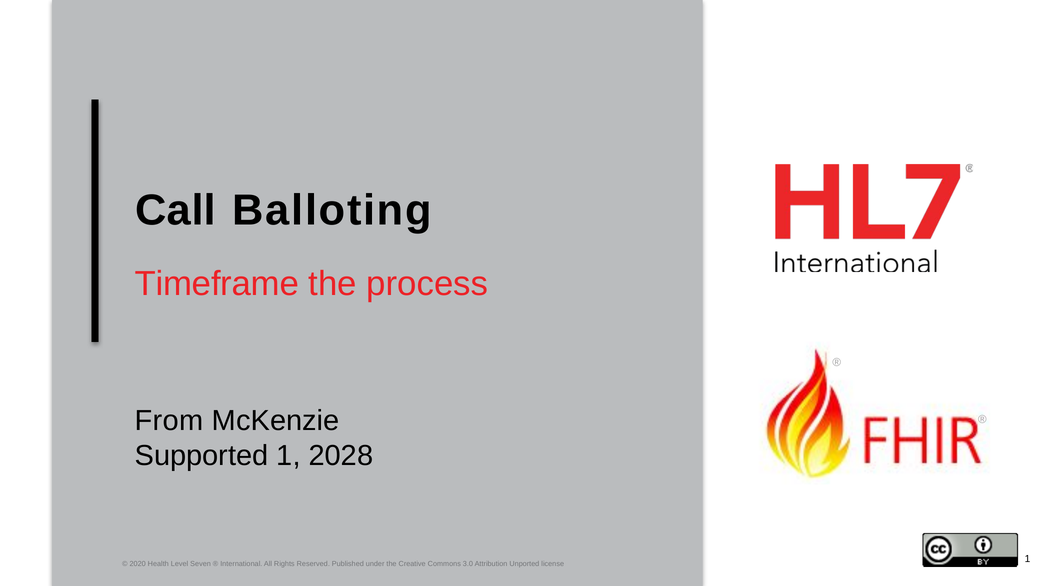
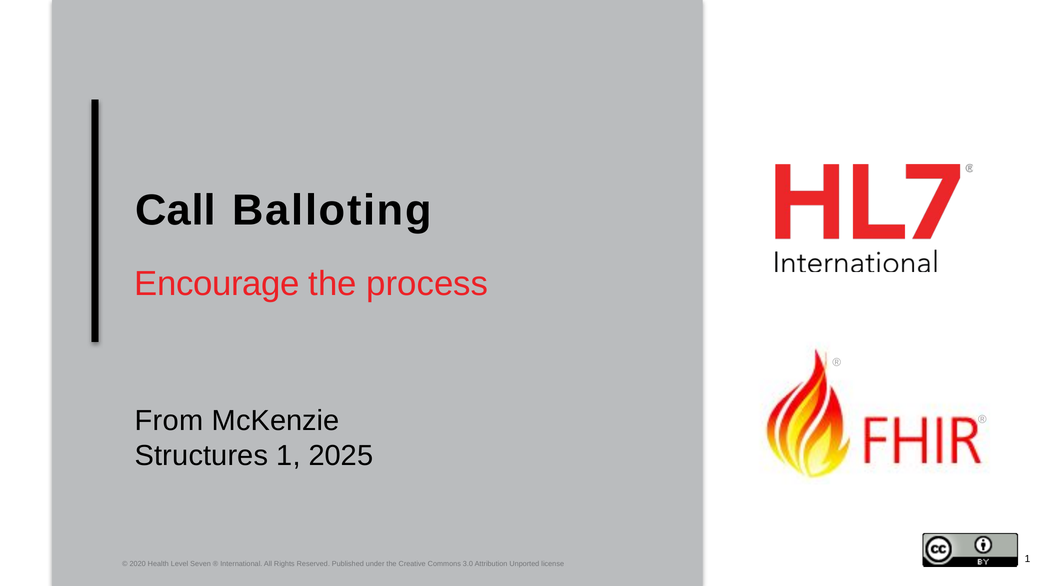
Timeframe: Timeframe -> Encourage
Supported: Supported -> Structures
2028: 2028 -> 2025
